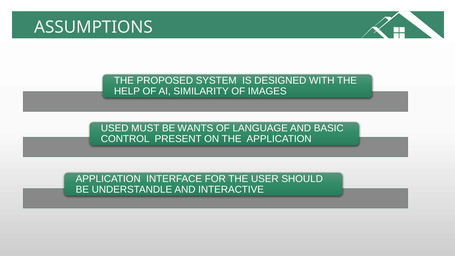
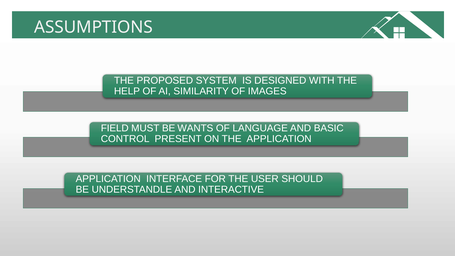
USED: USED -> FIELD
